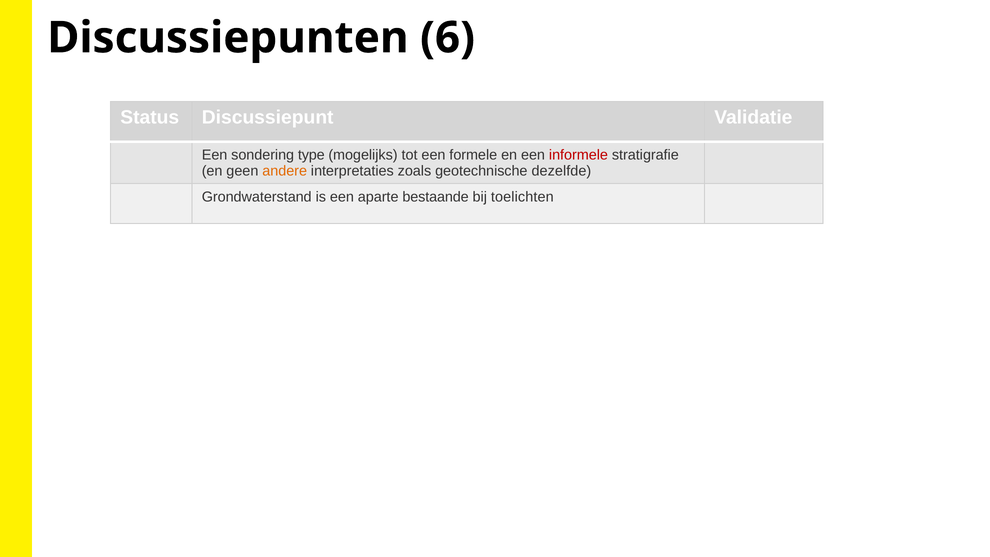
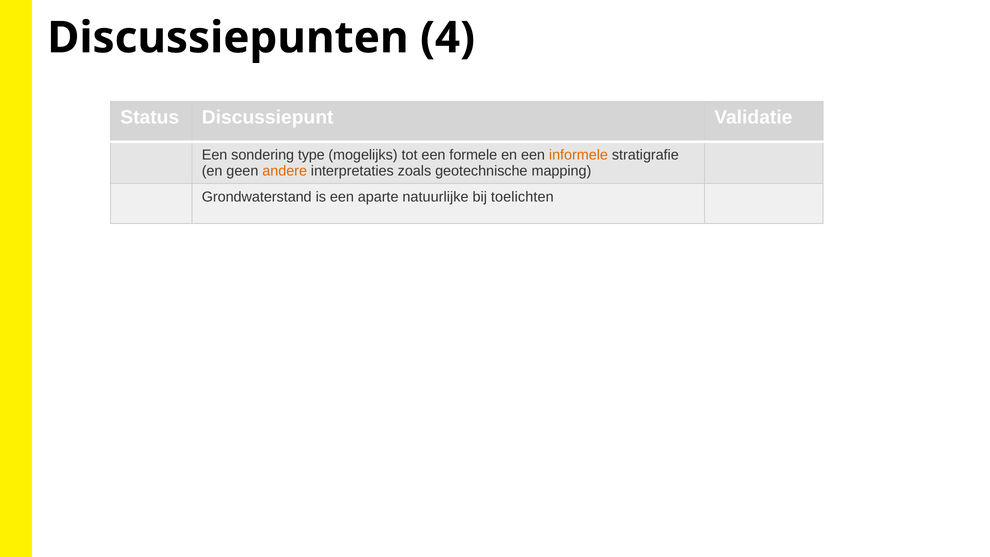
6: 6 -> 4
informele colour: red -> orange
dezelfde: dezelfde -> mapping
bestaande: bestaande -> natuurlijke
